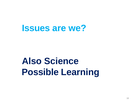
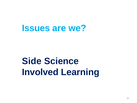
Also: Also -> Side
Possible: Possible -> Involved
